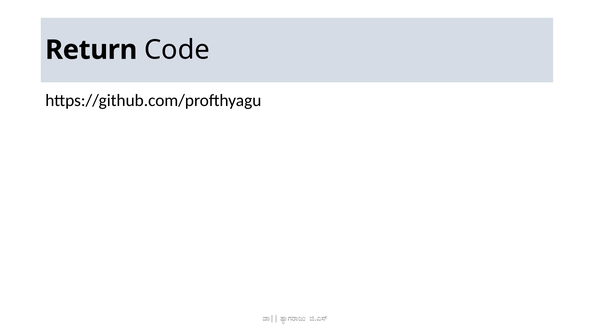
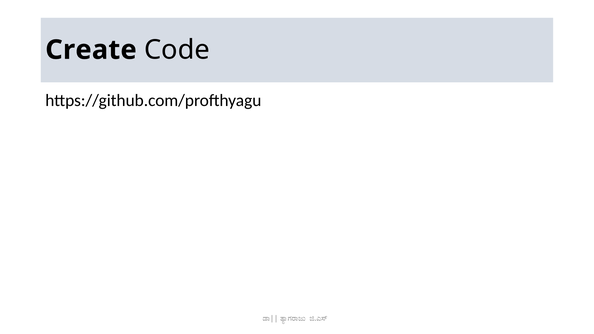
Return: Return -> Create
